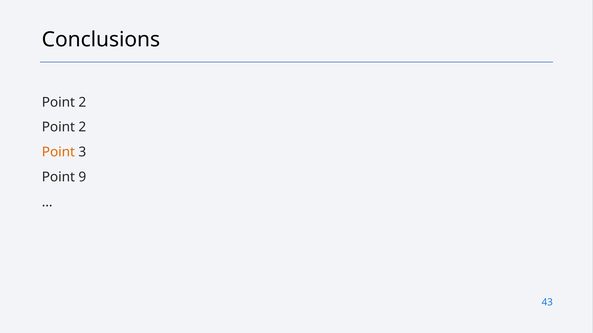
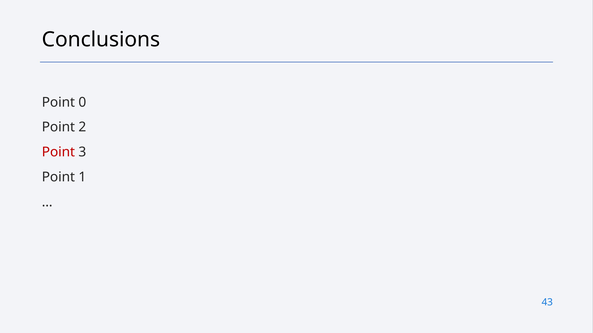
2 at (82, 102): 2 -> 0
Point at (58, 152) colour: orange -> red
9: 9 -> 1
